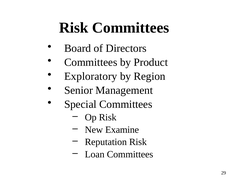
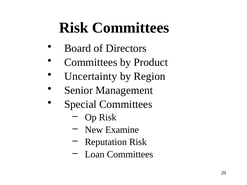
Exploratory: Exploratory -> Uncertainty
